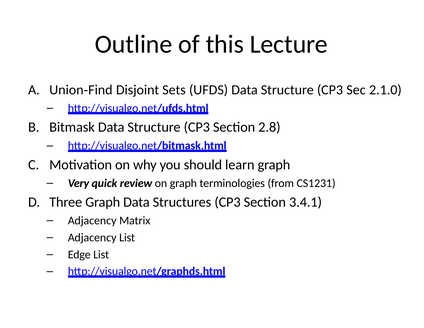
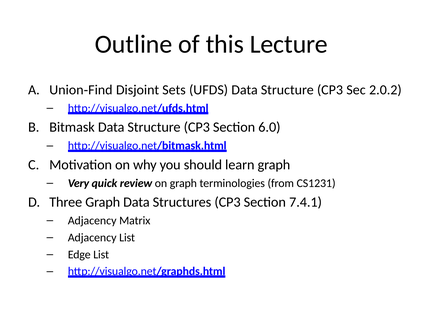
2.1.0: 2.1.0 -> 2.0.2
2.8: 2.8 -> 6.0
3.4.1: 3.4.1 -> 7.4.1
